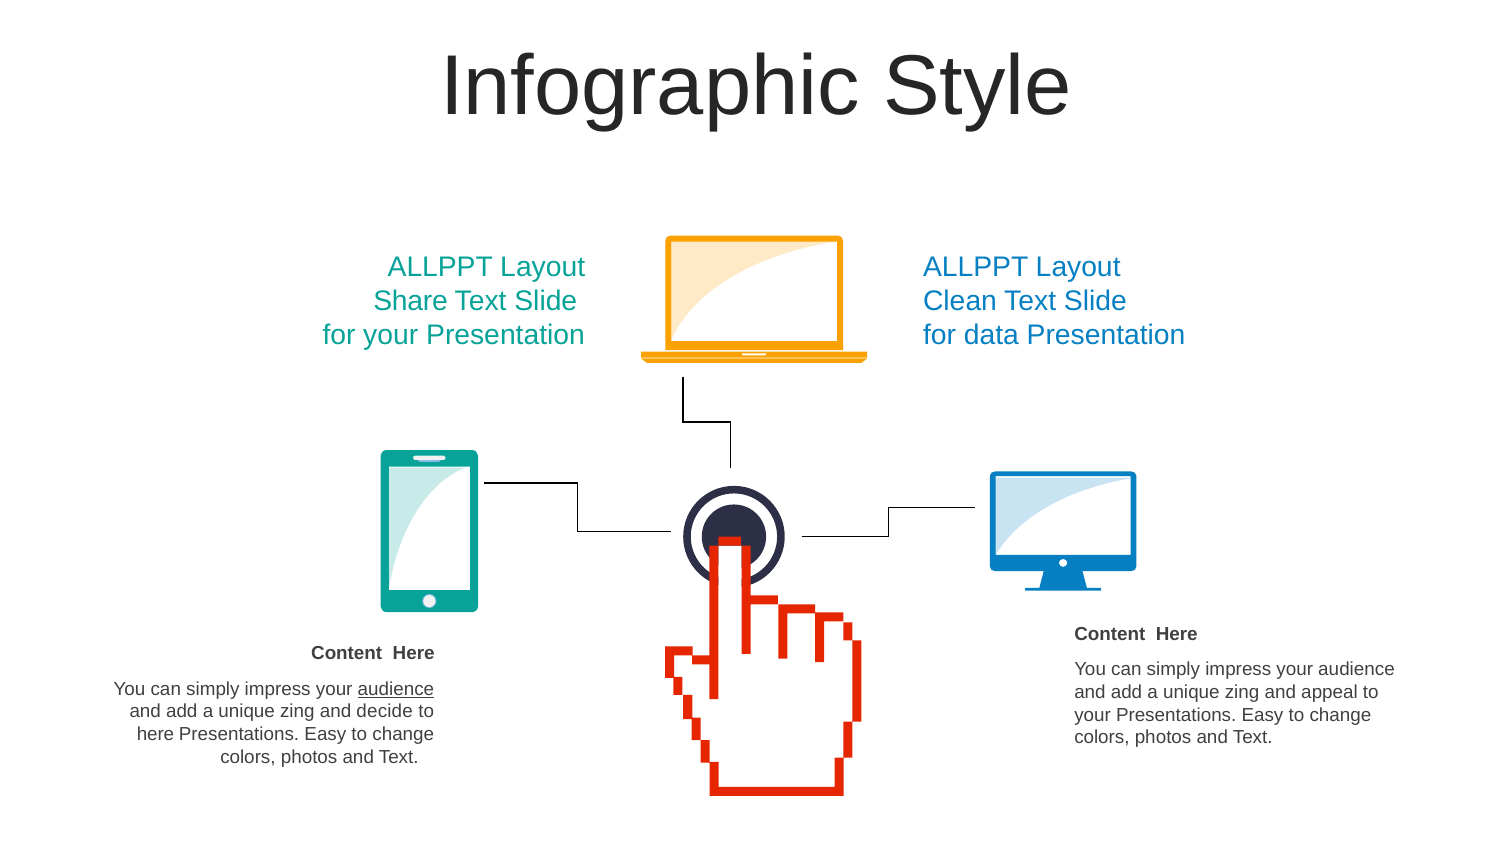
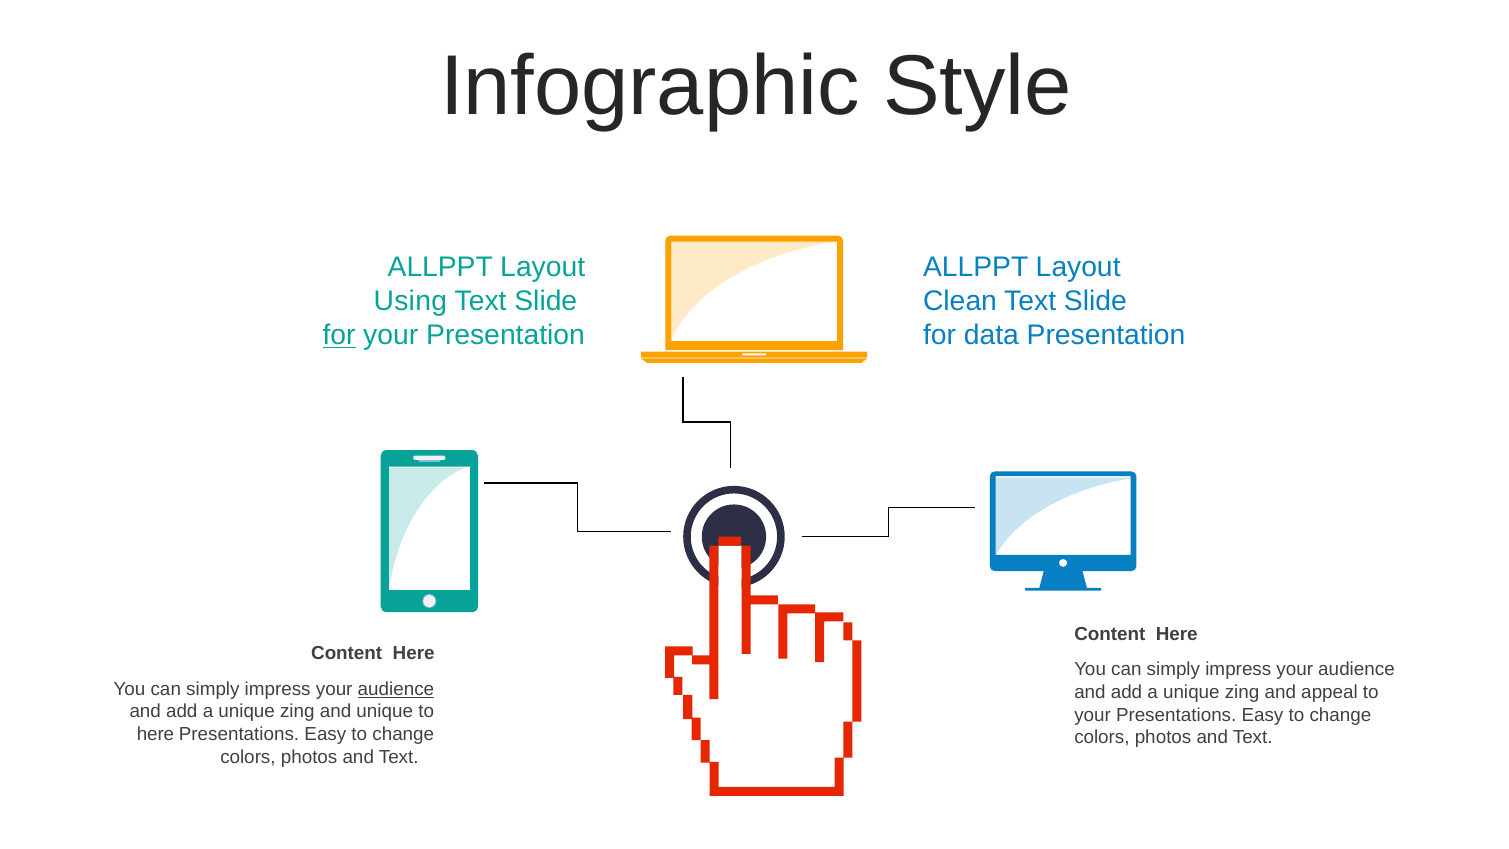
Share: Share -> Using
for at (339, 335) underline: none -> present
and decide: decide -> unique
